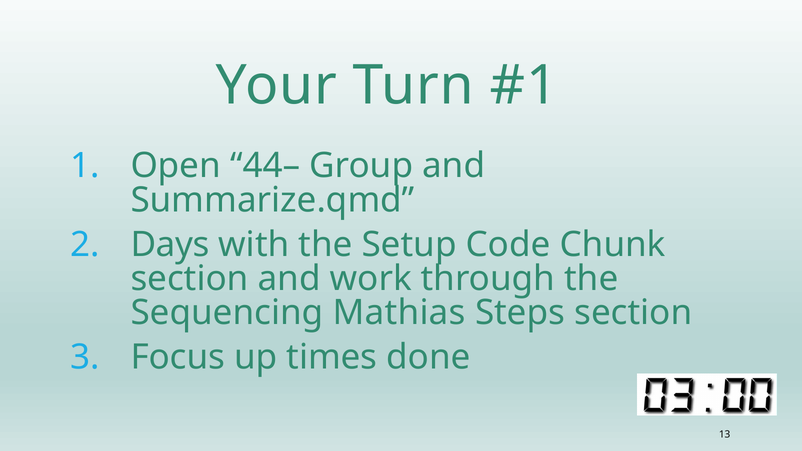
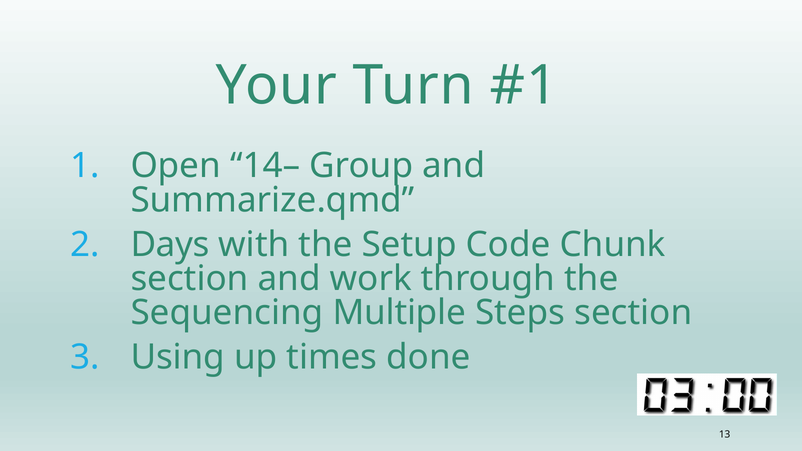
44–: 44– -> 14–
Mathias: Mathias -> Multiple
Focus: Focus -> Using
